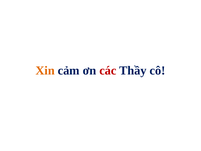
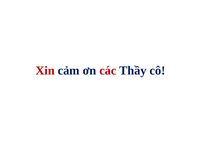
Xin colour: orange -> red
